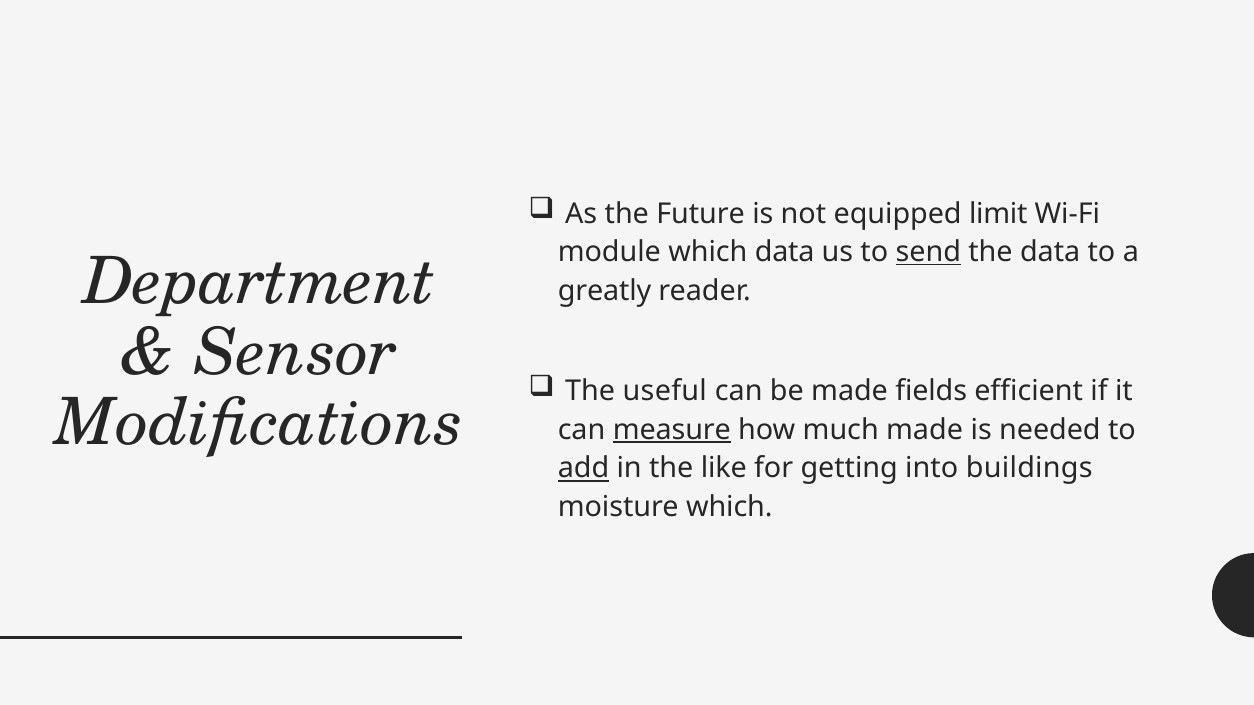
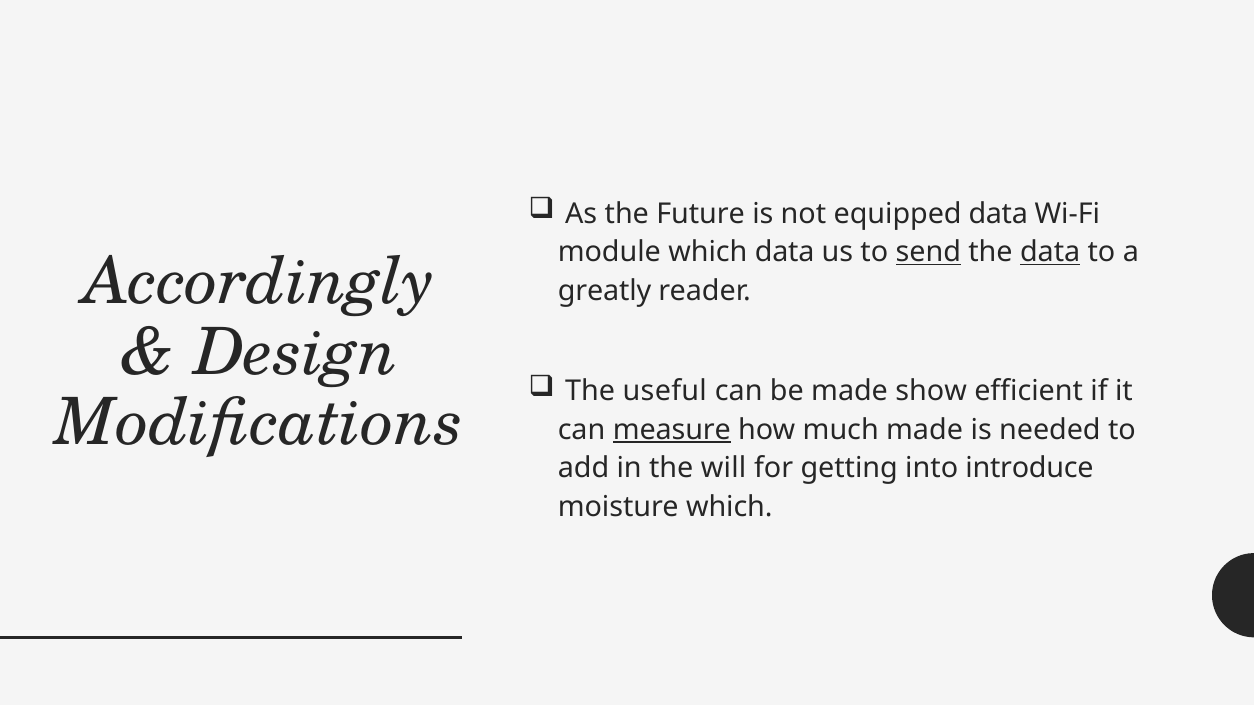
equipped limit: limit -> data
data at (1050, 252) underline: none -> present
Department: Department -> Accordingly
Sensor: Sensor -> Design
fields: fields -> show
add underline: present -> none
like: like -> will
buildings: buildings -> introduce
